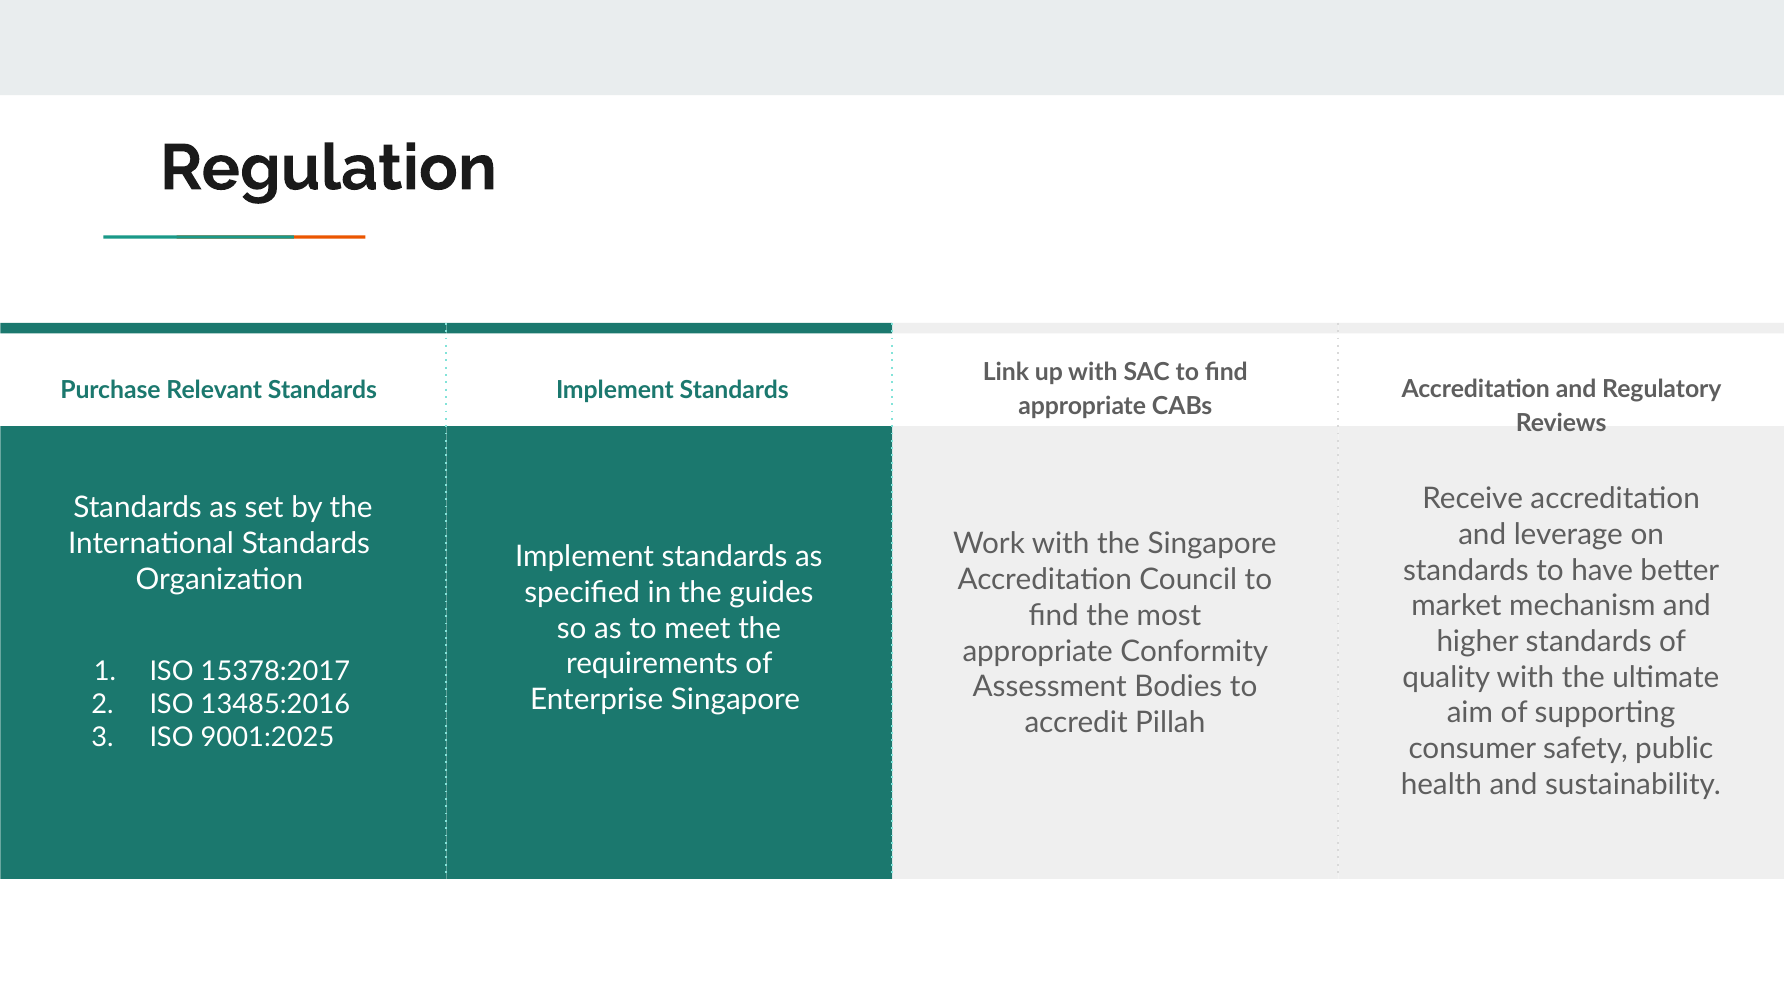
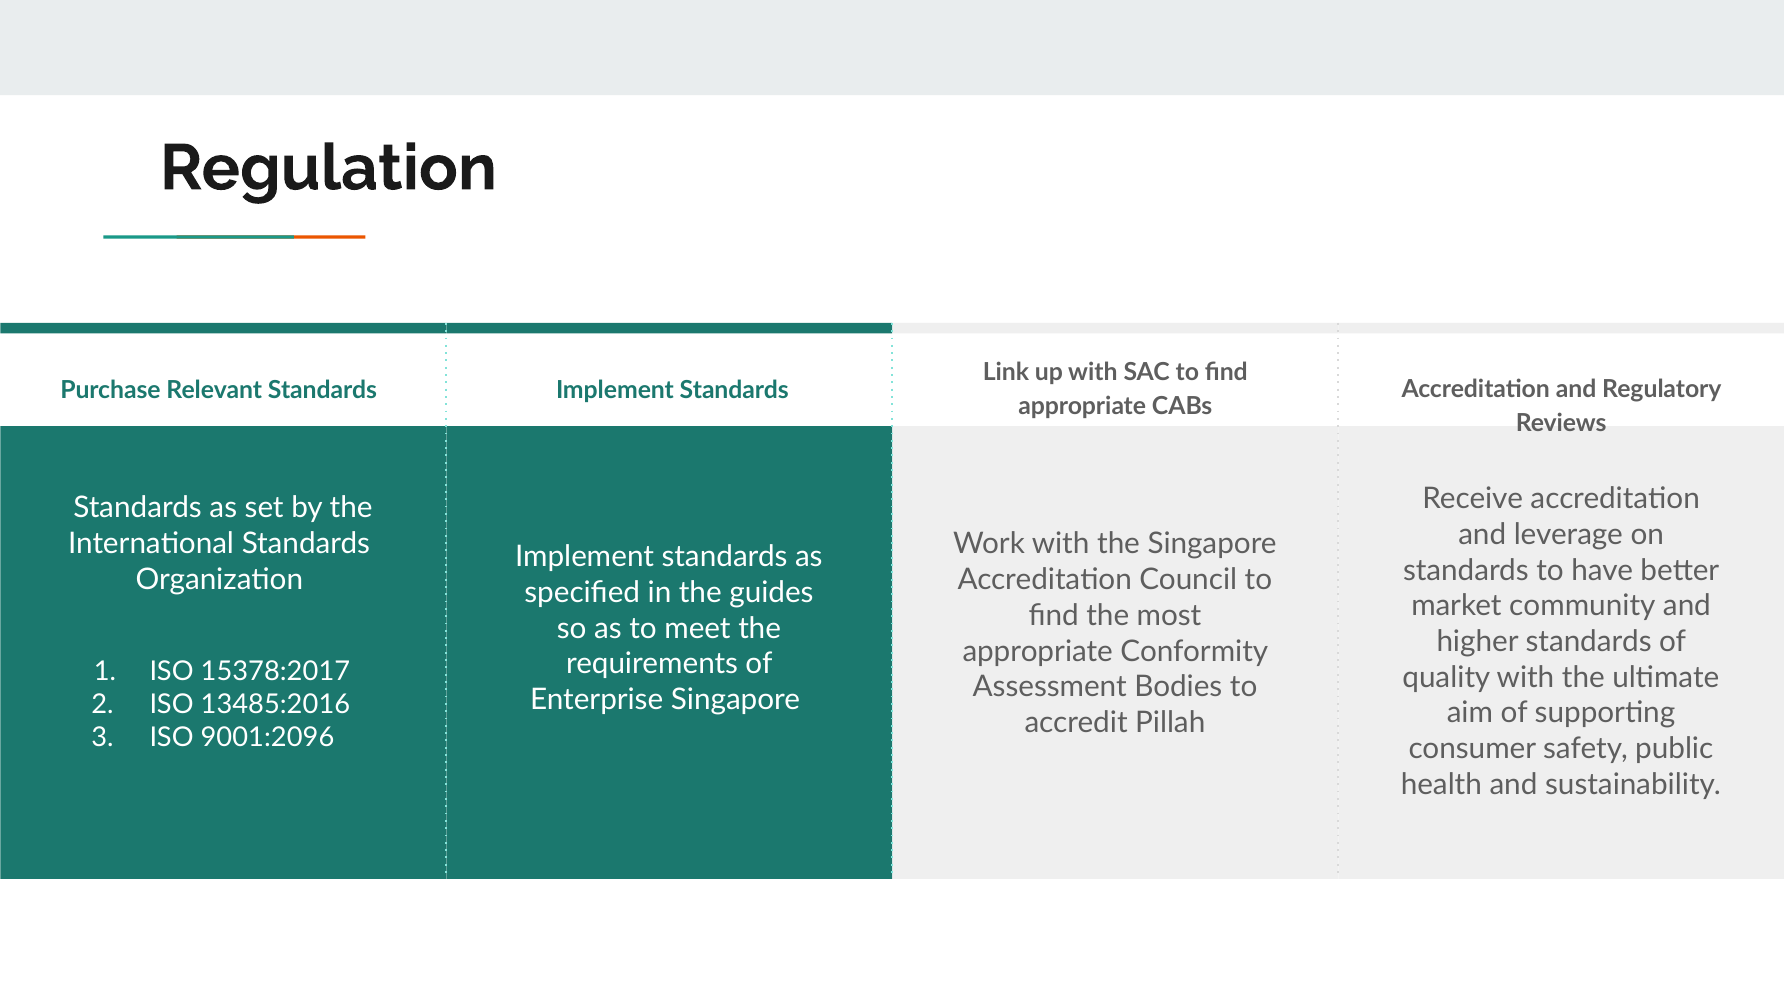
mechanism: mechanism -> community
9001:2025: 9001:2025 -> 9001:2096
